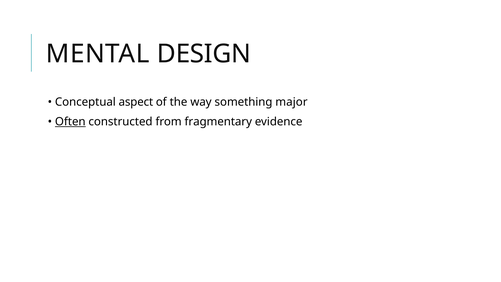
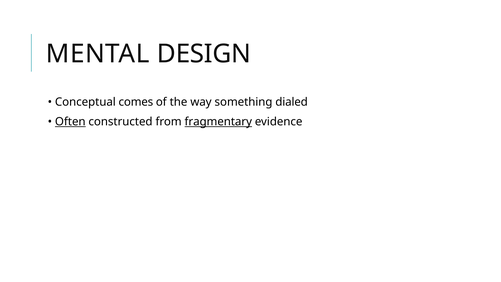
aspect: aspect -> comes
major: major -> dialed
fragmentary underline: none -> present
